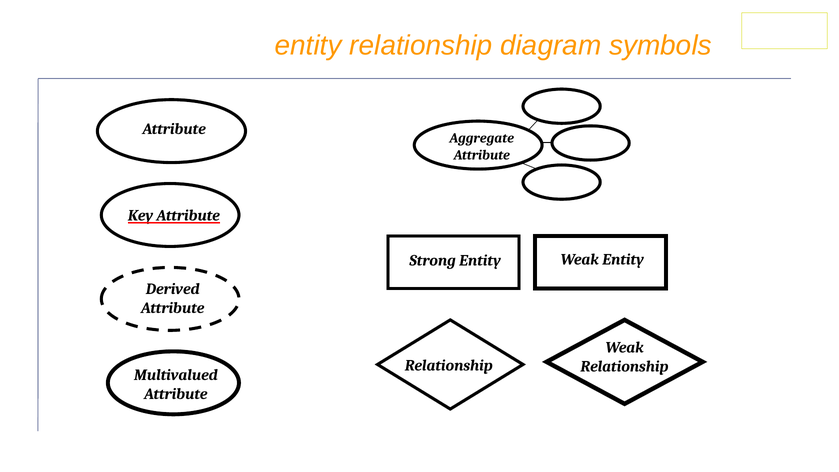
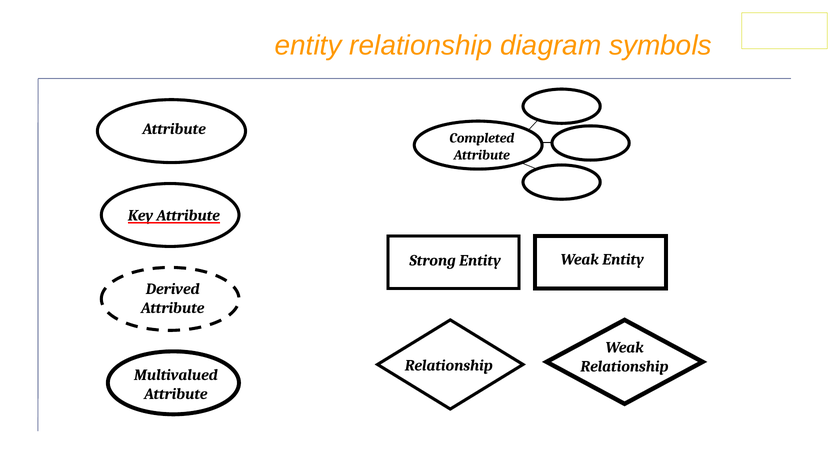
Aggregate: Aggregate -> Completed
